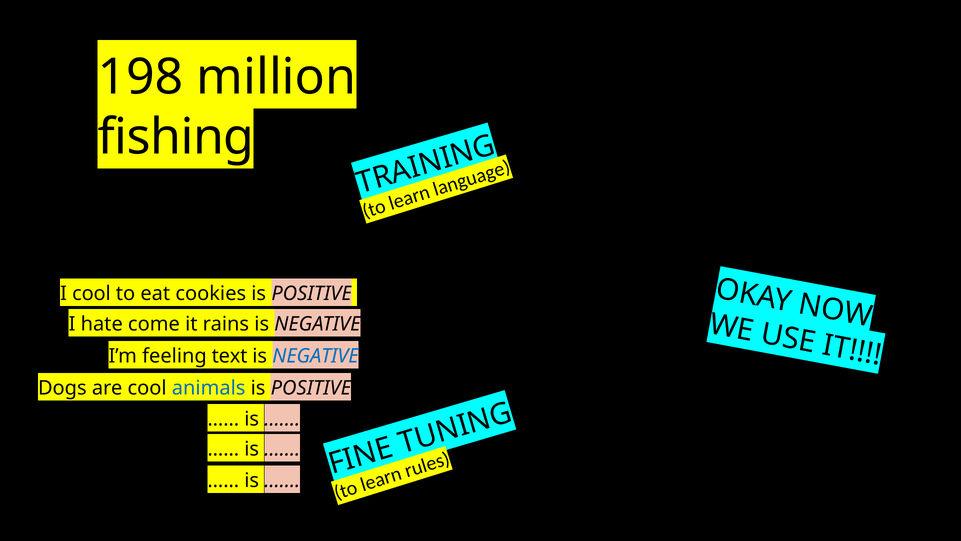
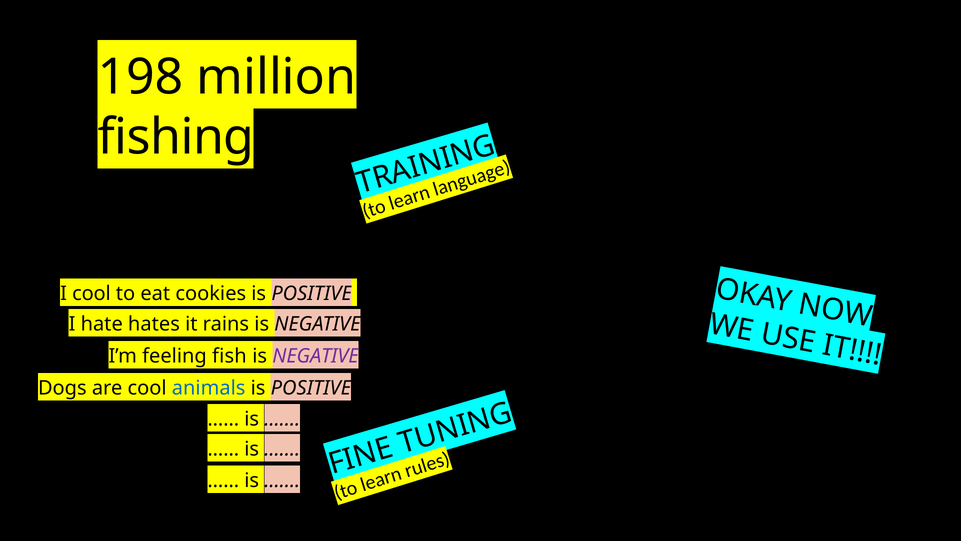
come: come -> hates
text: text -> fish
NEGATIVE at (316, 356) colour: blue -> purple
